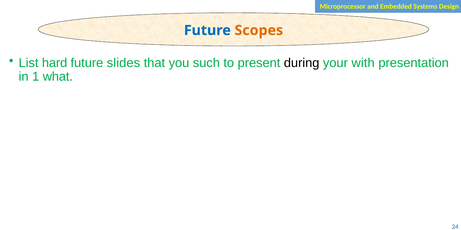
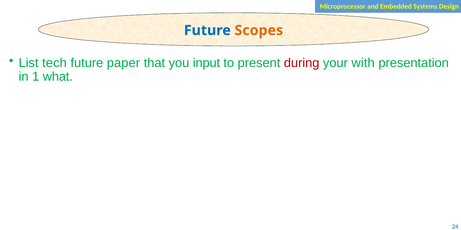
hard: hard -> tech
slides: slides -> paper
such: such -> input
during colour: black -> red
